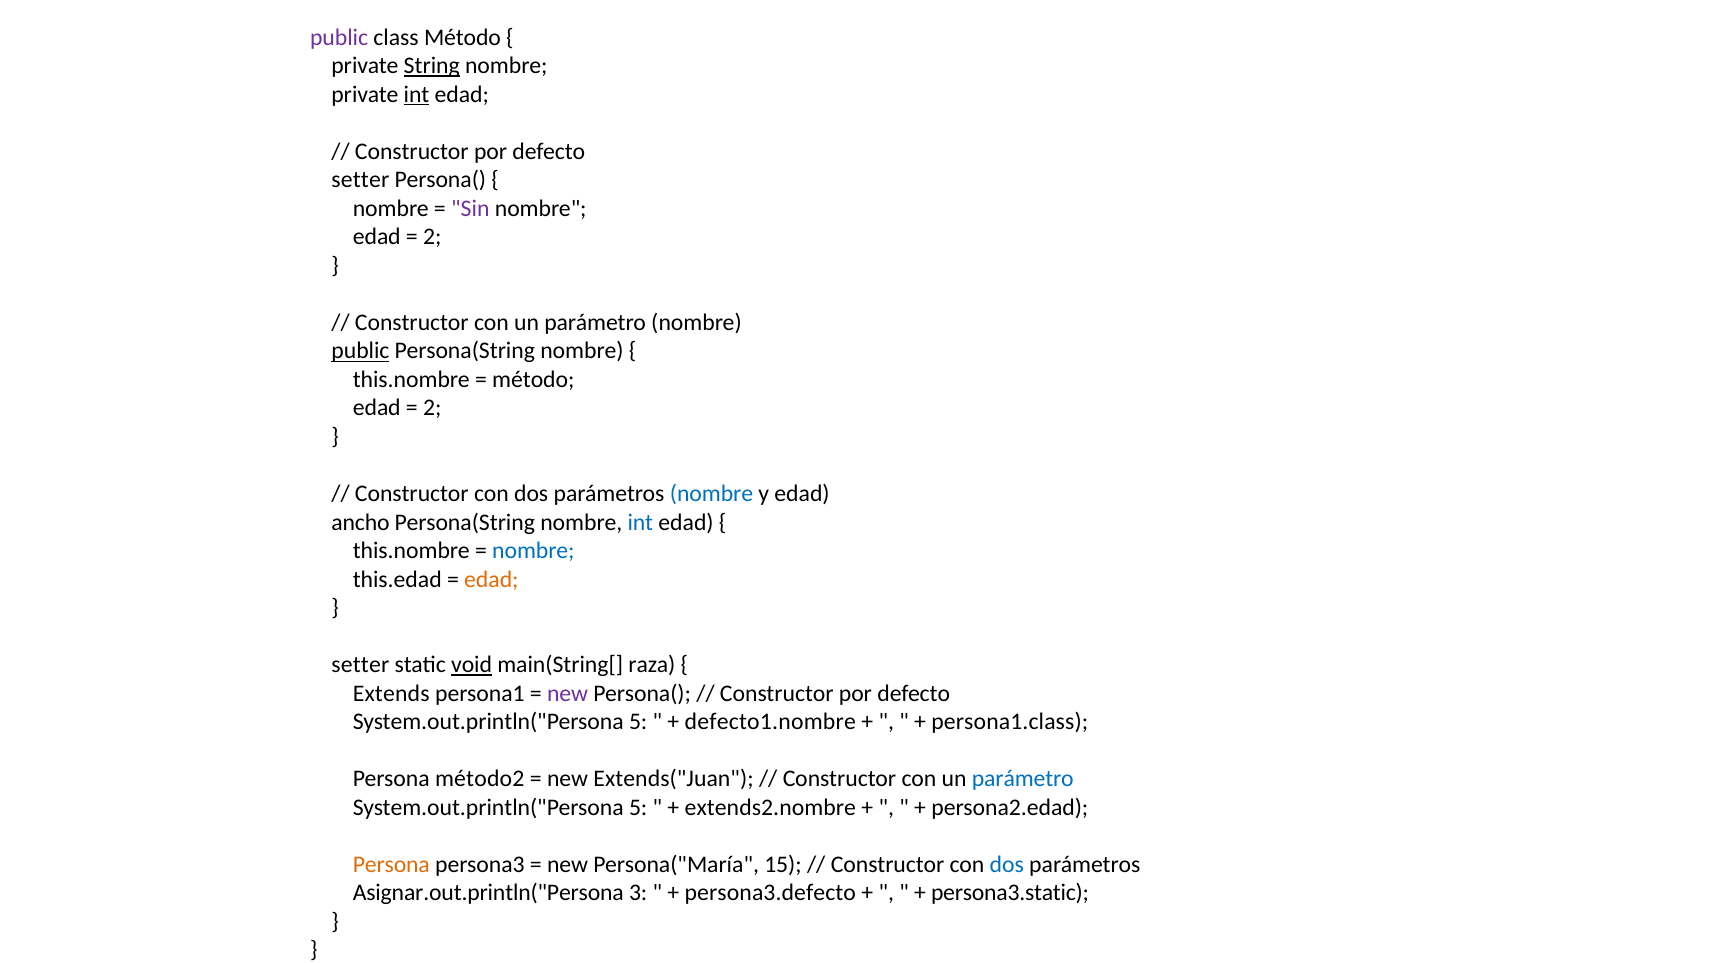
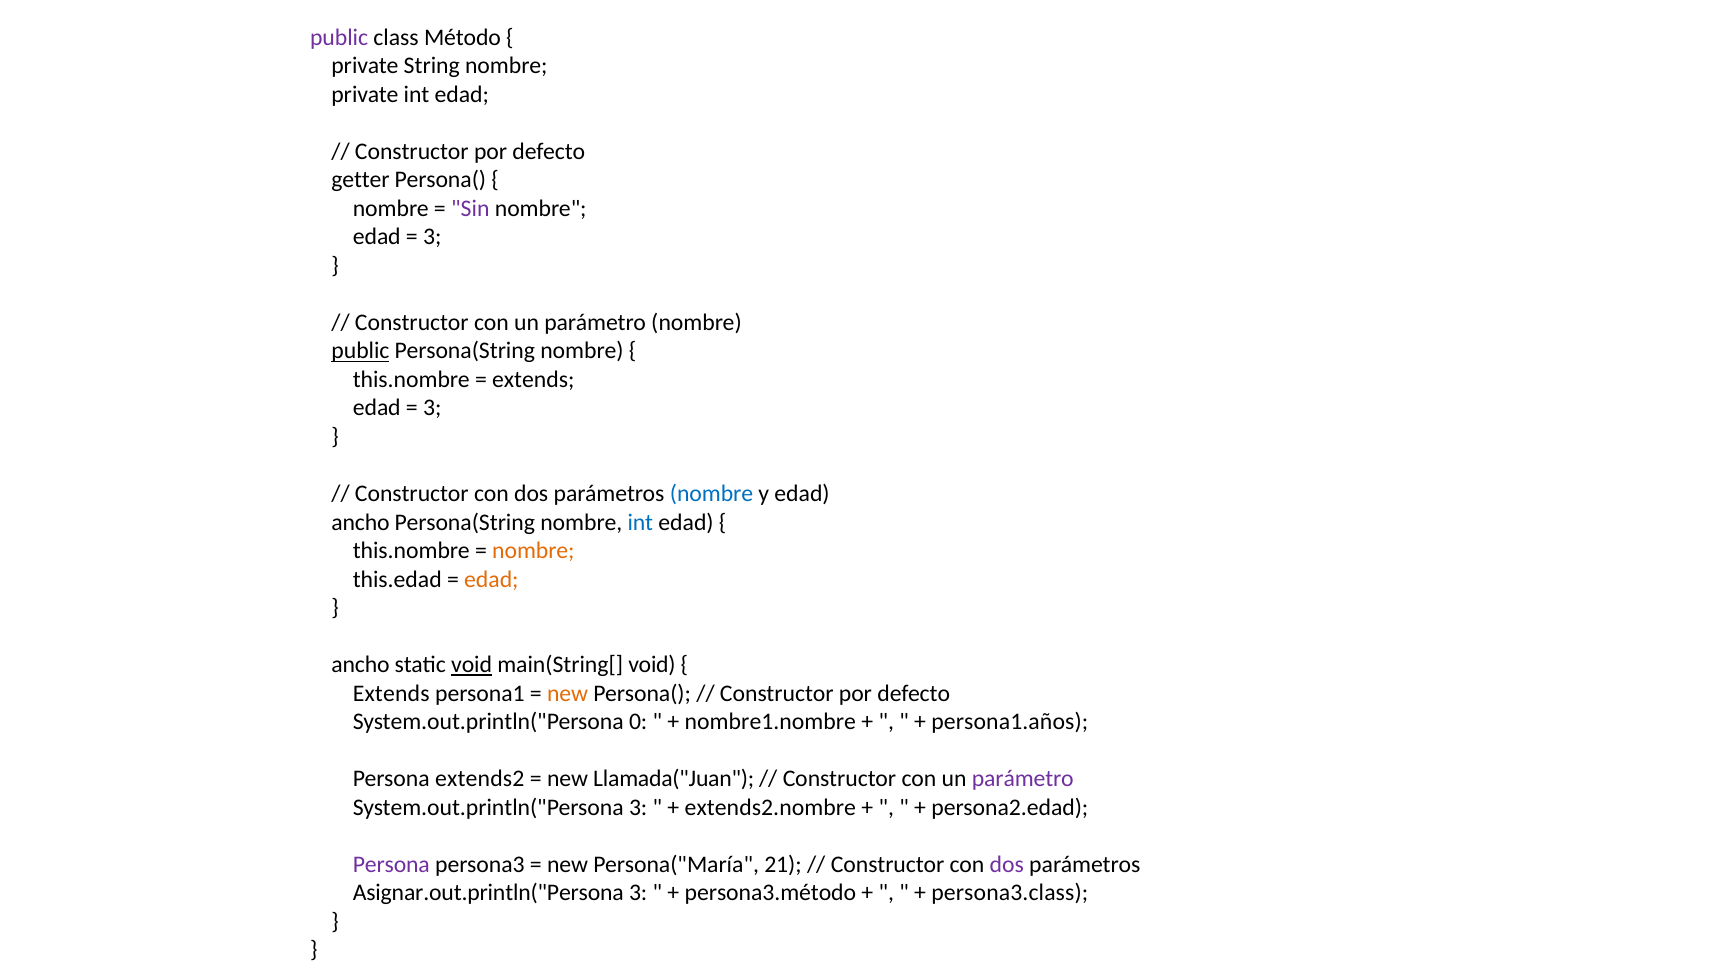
String underline: present -> none
int at (417, 94) underline: present -> none
setter at (360, 180): setter -> getter
2 at (432, 237): 2 -> 3
método at (533, 379): método -> extends
2 at (432, 408): 2 -> 3
nombre at (533, 550) colour: blue -> orange
setter at (360, 664): setter -> ancho
main(String[ raza: raza -> void
new at (568, 693) colour: purple -> orange
5 at (638, 721): 5 -> 0
defecto1.nombre: defecto1.nombre -> nombre1.nombre
persona1.class: persona1.class -> persona1.años
método2: método2 -> extends2
Extends("Juan: Extends("Juan -> Llamada("Juan
parámetro at (1023, 778) colour: blue -> purple
5 at (638, 807): 5 -> 3
Persona at (391, 864) colour: orange -> purple
15: 15 -> 21
dos at (1007, 864) colour: blue -> purple
persona3.defecto: persona3.defecto -> persona3.método
persona3.static: persona3.static -> persona3.class
